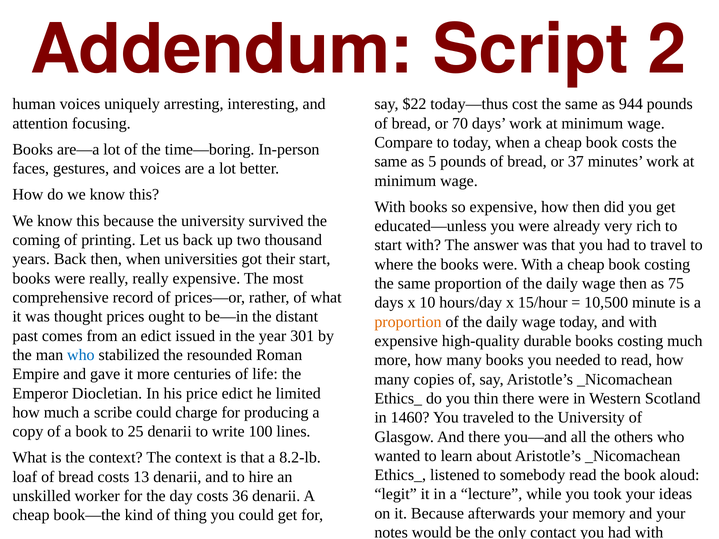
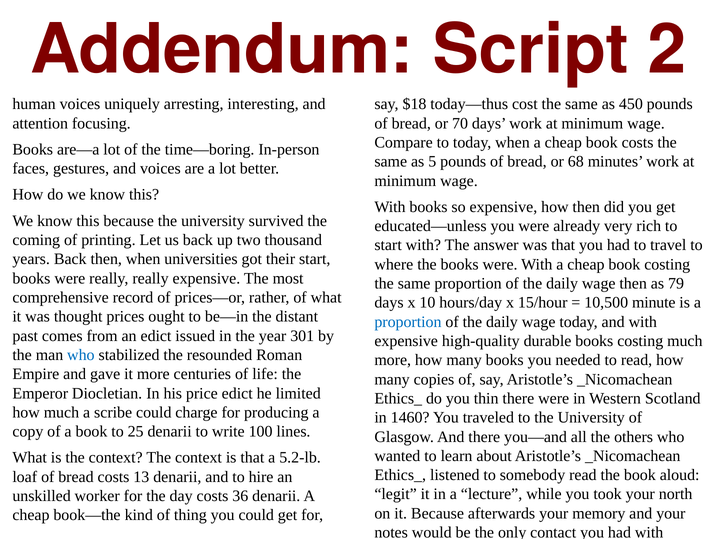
$22: $22 -> $18
944: 944 -> 450
37: 37 -> 68
75: 75 -> 79
proportion at (408, 322) colour: orange -> blue
8.2-lb: 8.2-lb -> 5.2-lb
ideas: ideas -> north
